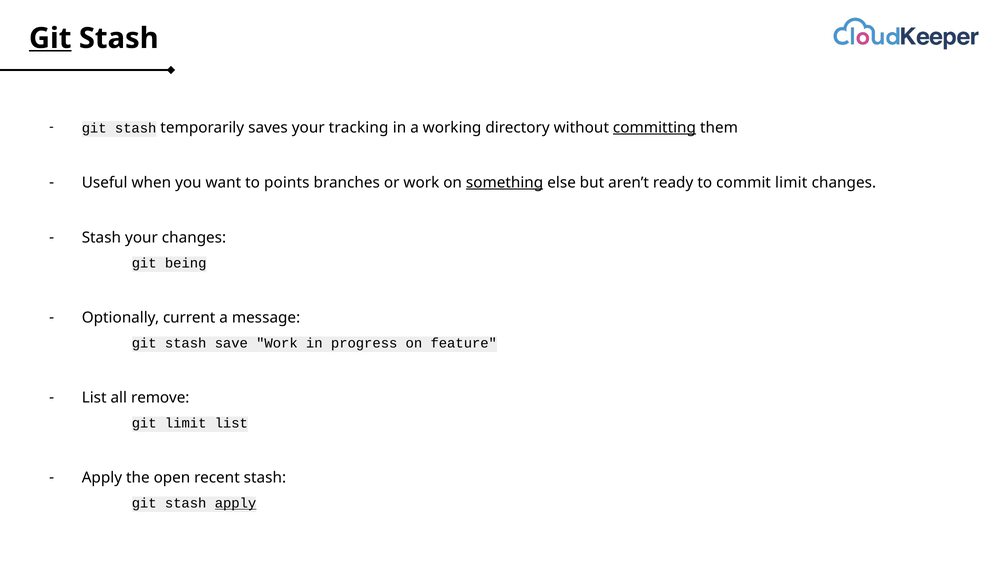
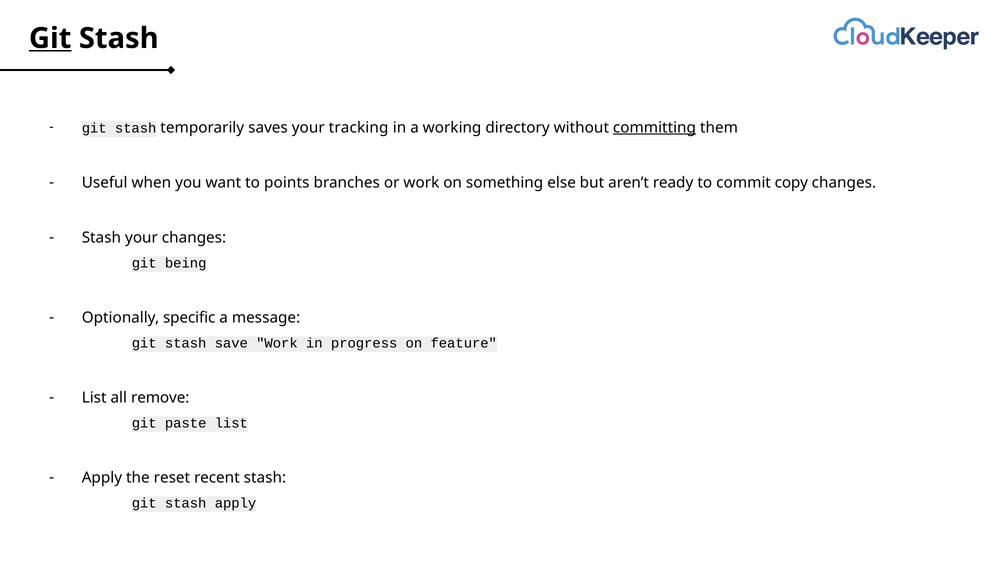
something underline: present -> none
commit limit: limit -> copy
current: current -> specific
git limit: limit -> paste
open: open -> reset
apply at (236, 504) underline: present -> none
